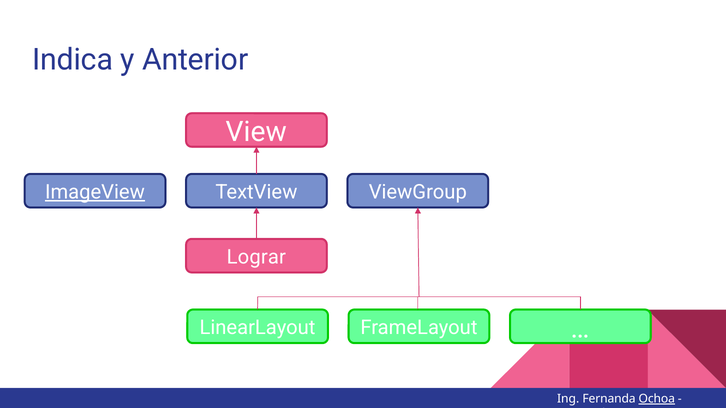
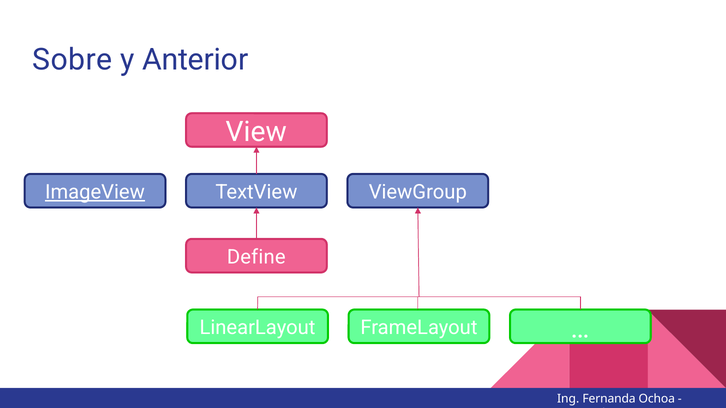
Indica: Indica -> Sobre
Lograr: Lograr -> Define
Ochoa underline: present -> none
